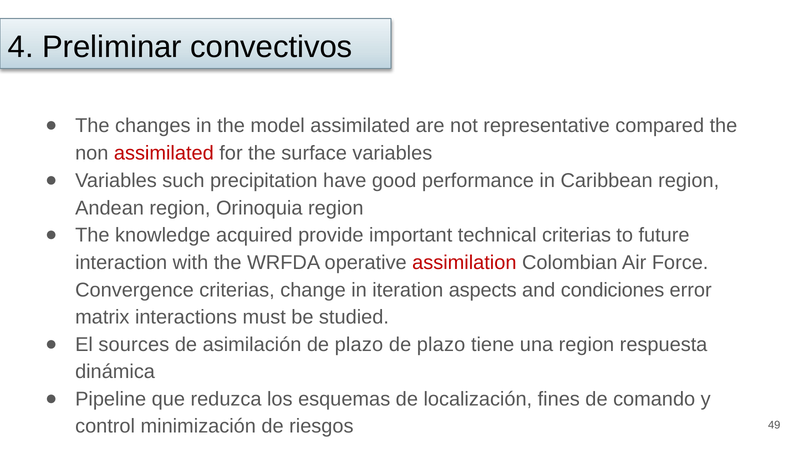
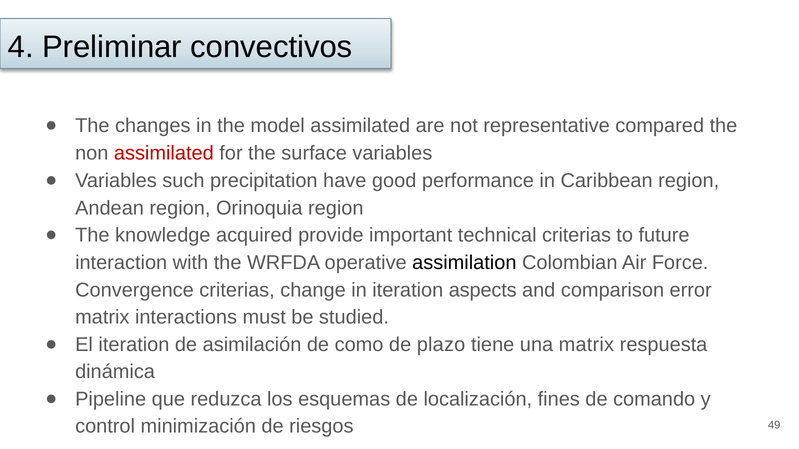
assimilation colour: red -> black
condiciones: condiciones -> comparison
El sources: sources -> iteration
asimilación de plazo: plazo -> como
una region: region -> matrix
